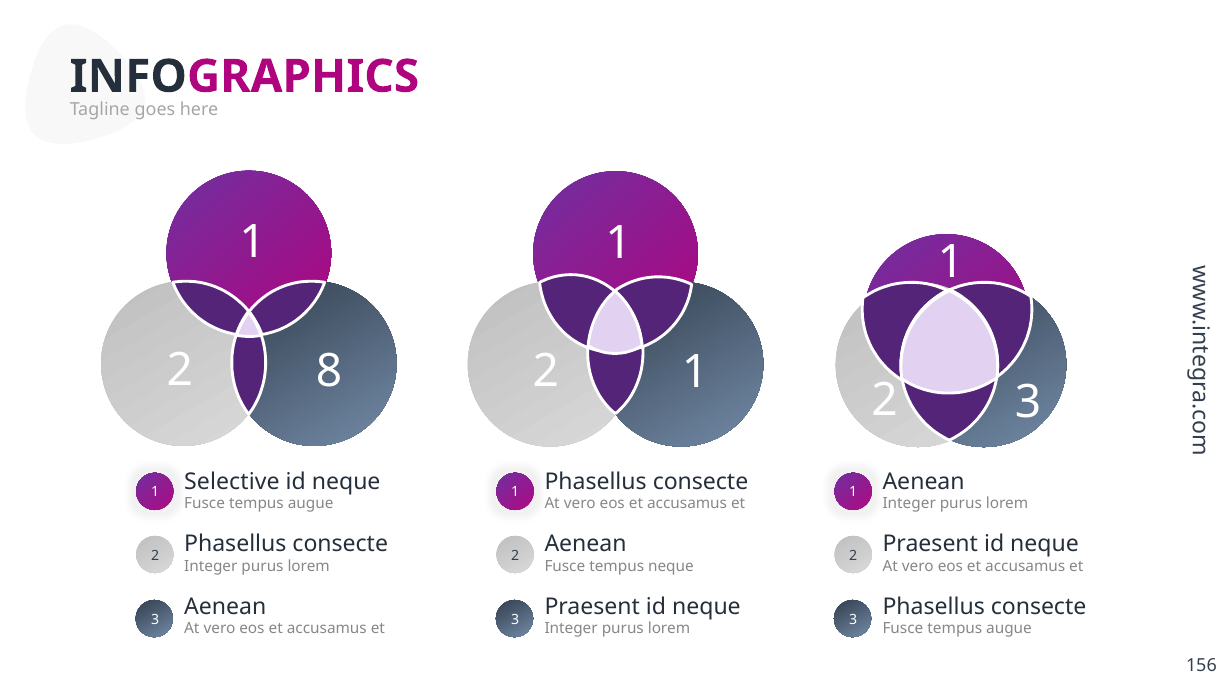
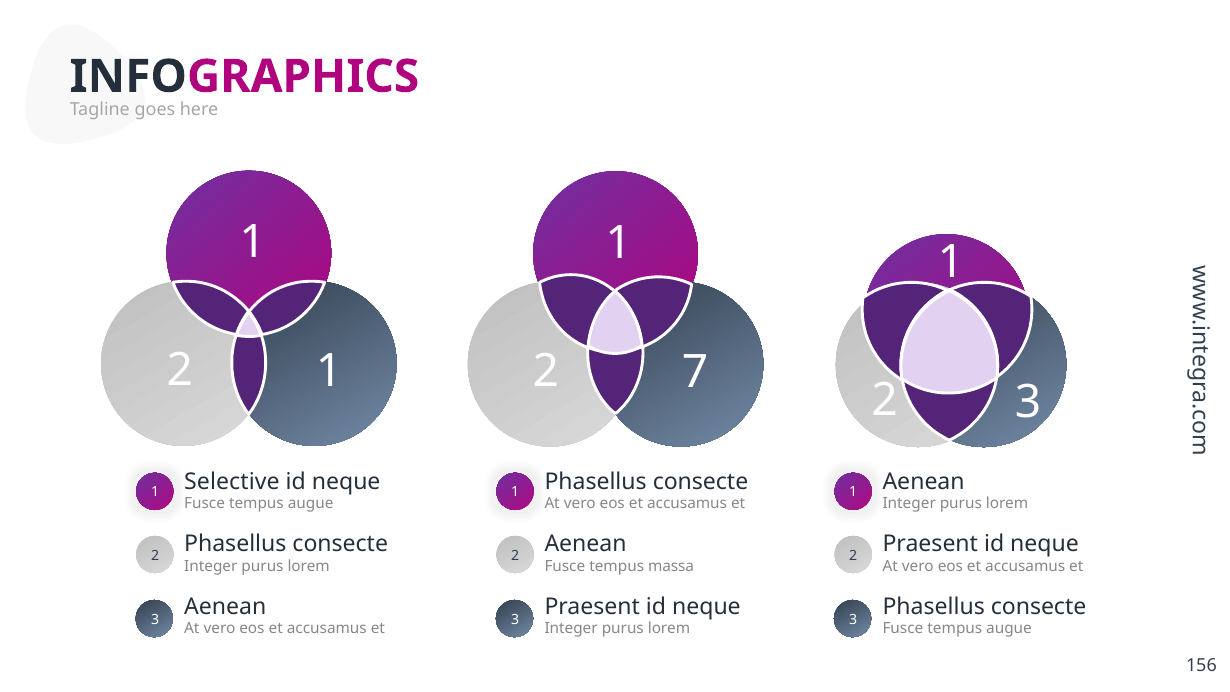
2 8: 8 -> 1
2 1: 1 -> 7
tempus neque: neque -> massa
